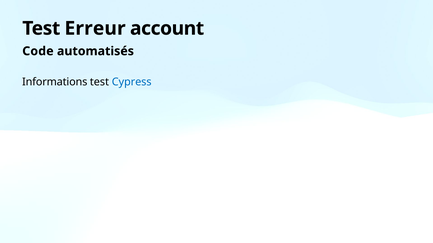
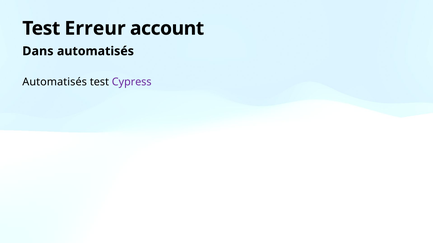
Code: Code -> Dans
Informations at (55, 82): Informations -> Automatisés
Cypress colour: blue -> purple
